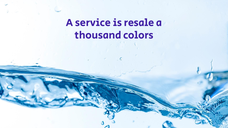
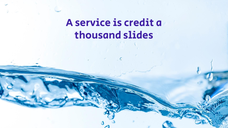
resale: resale -> credit
colors: colors -> slides
